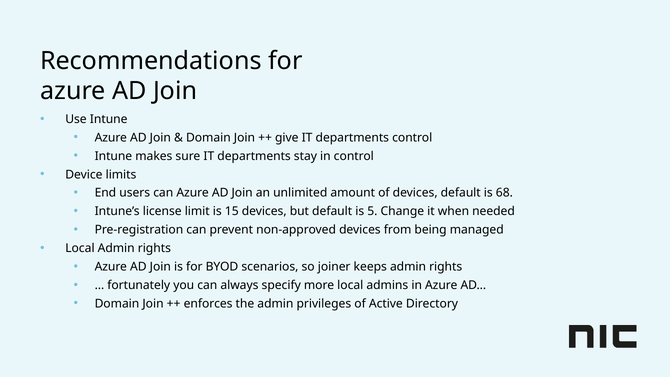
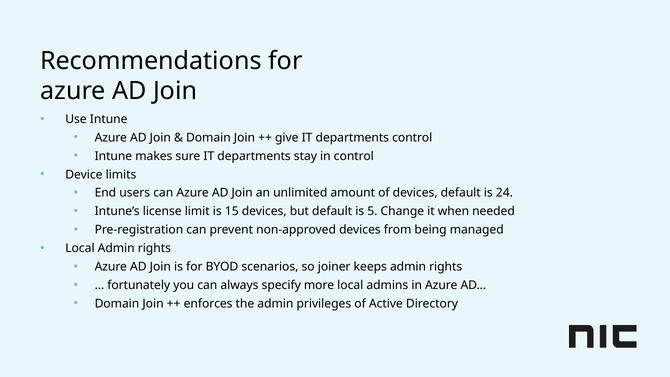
68: 68 -> 24
